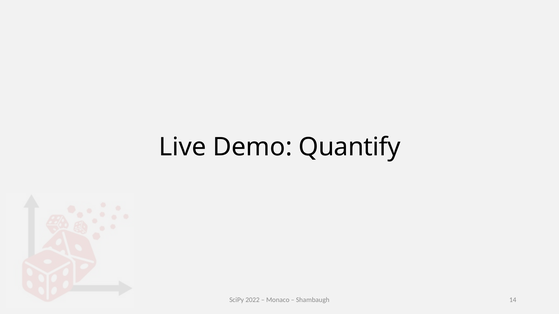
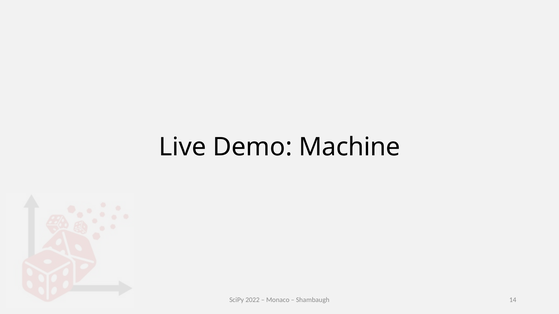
Quantify: Quantify -> Machine
